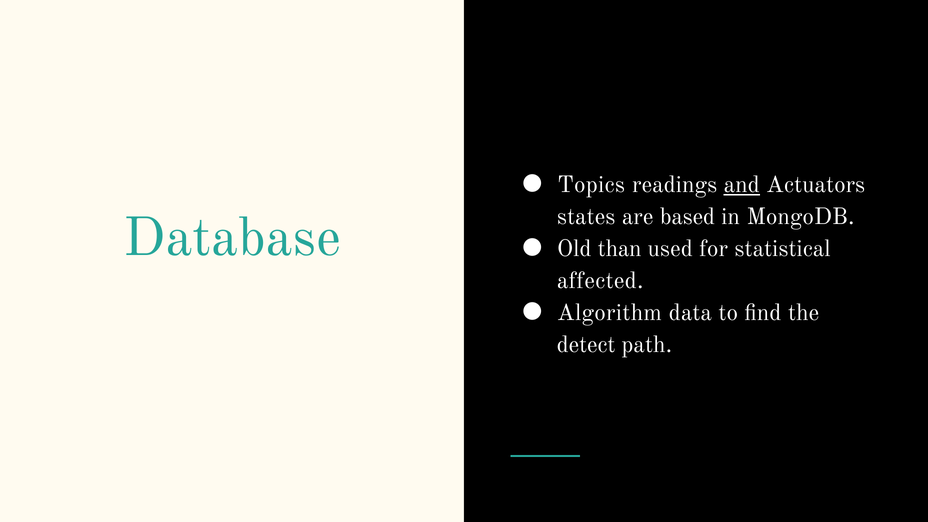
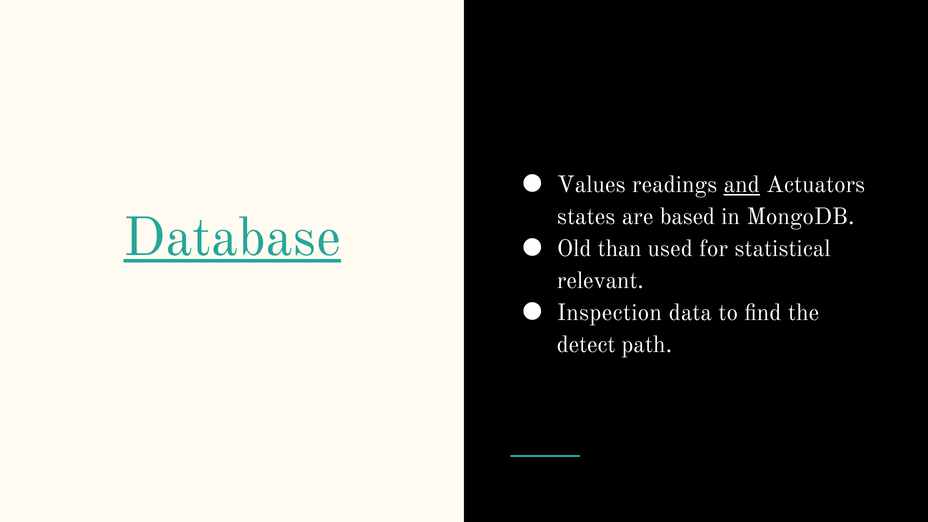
Topics: Topics -> Values
Database underline: none -> present
affected: affected -> relevant
Algorithm: Algorithm -> Inspection
